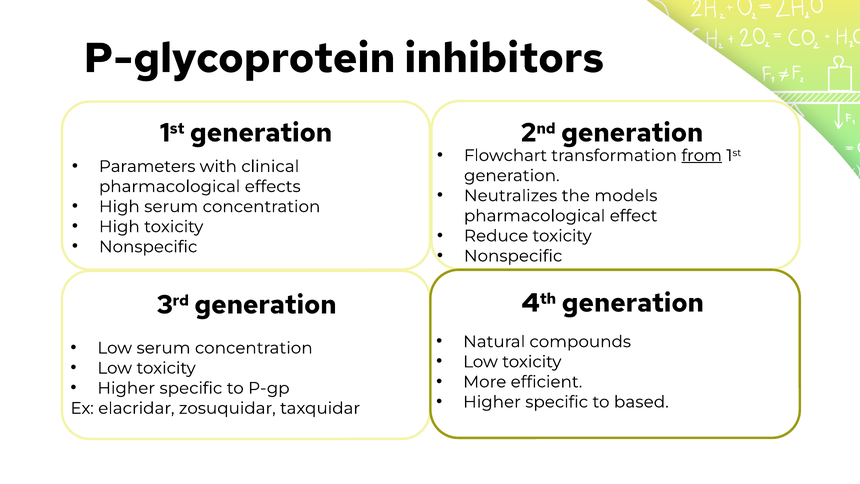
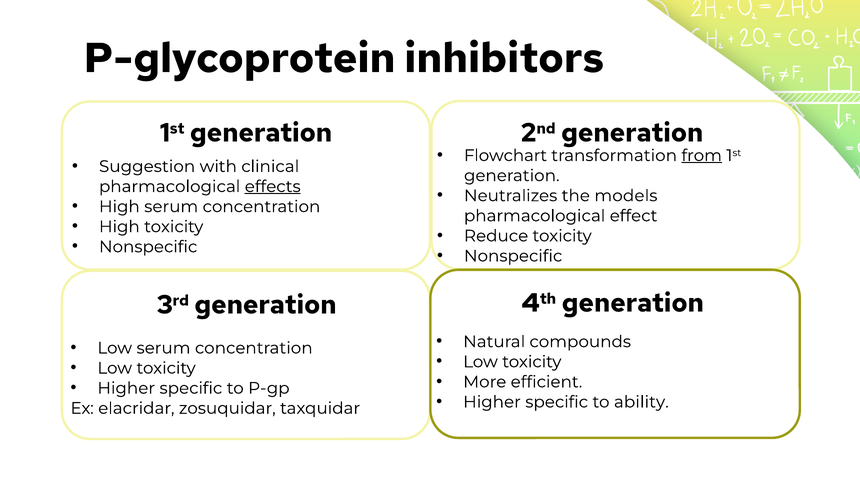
Parameters: Parameters -> Suggestion
effects underline: none -> present
based: based -> ability
